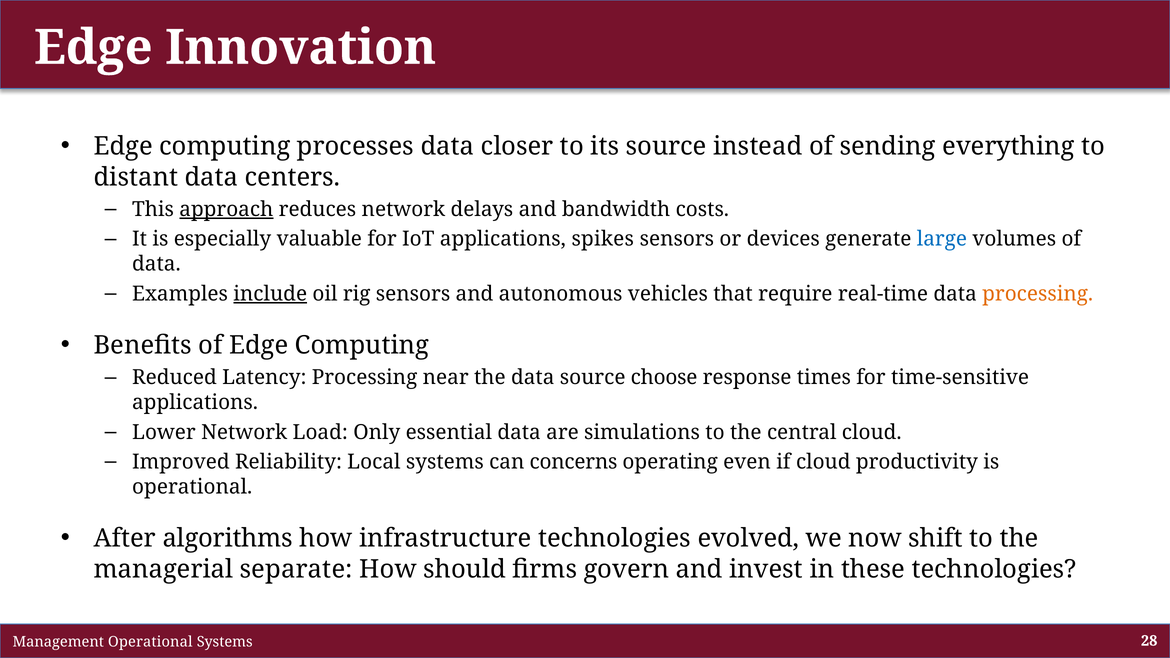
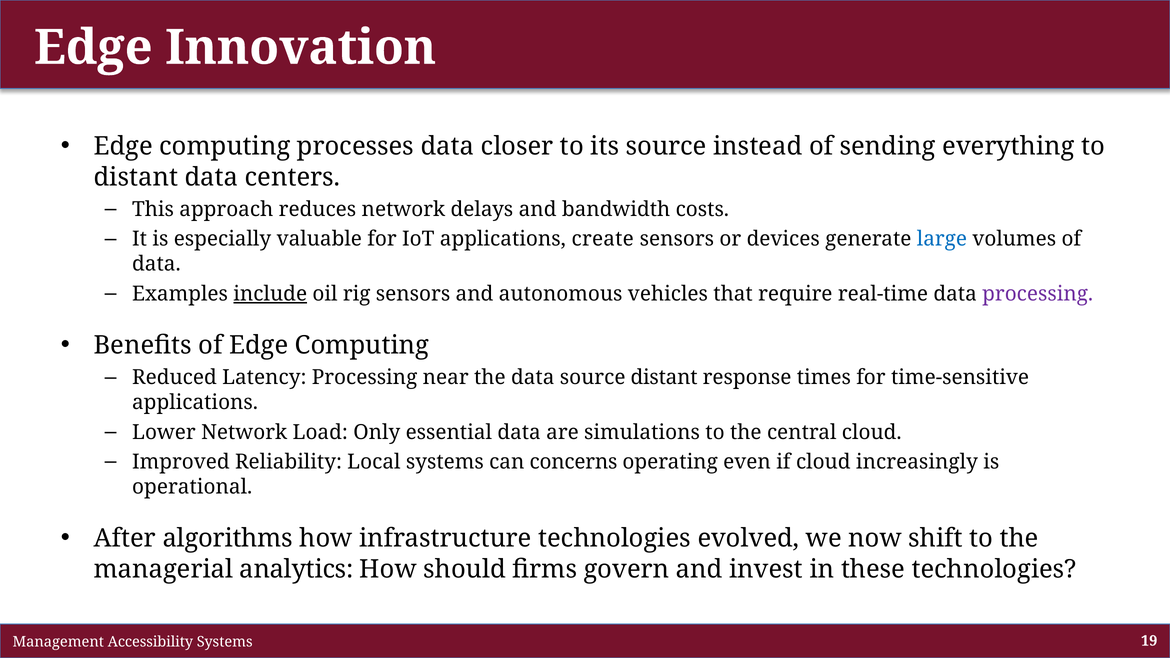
approach underline: present -> none
spikes: spikes -> create
processing at (1038, 294) colour: orange -> purple
source choose: choose -> distant
productivity: productivity -> increasingly
separate: separate -> analytics
Management Operational: Operational -> Accessibility
28: 28 -> 19
